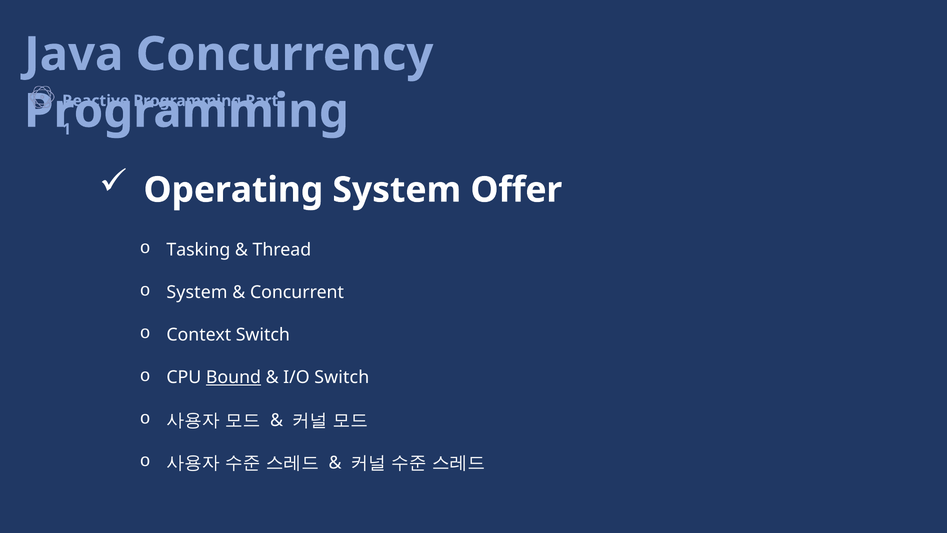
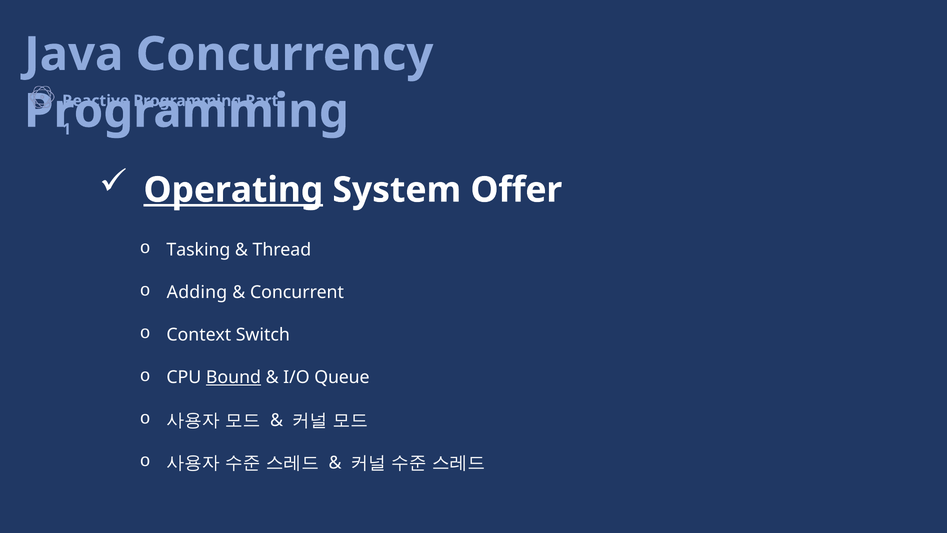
Operating underline: none -> present
System at (197, 292): System -> Adding
I/O Switch: Switch -> Queue
